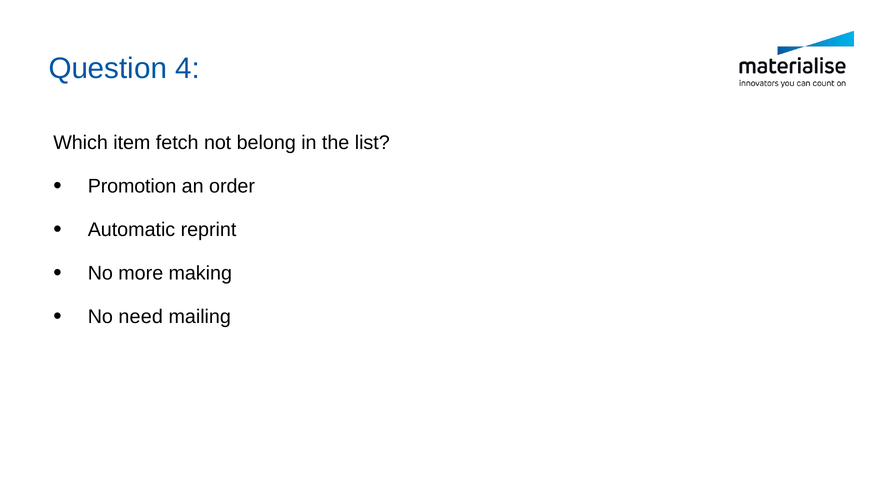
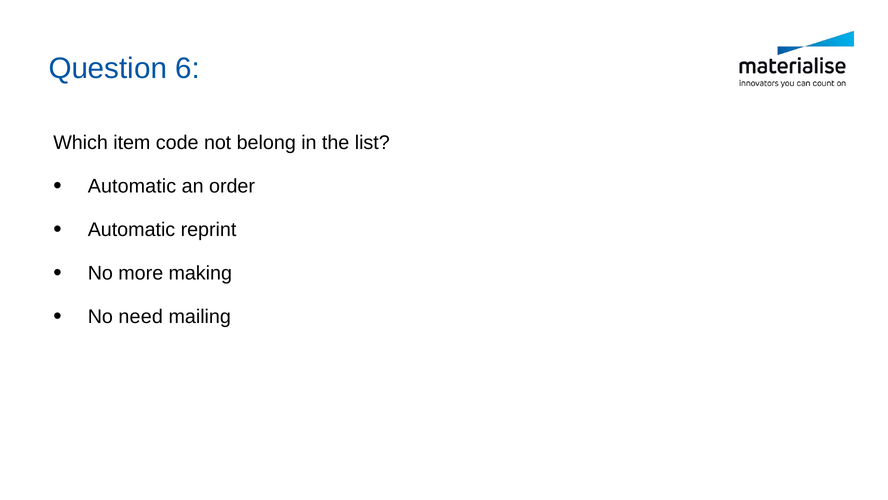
4: 4 -> 6
fetch: fetch -> code
Promotion at (132, 186): Promotion -> Automatic
